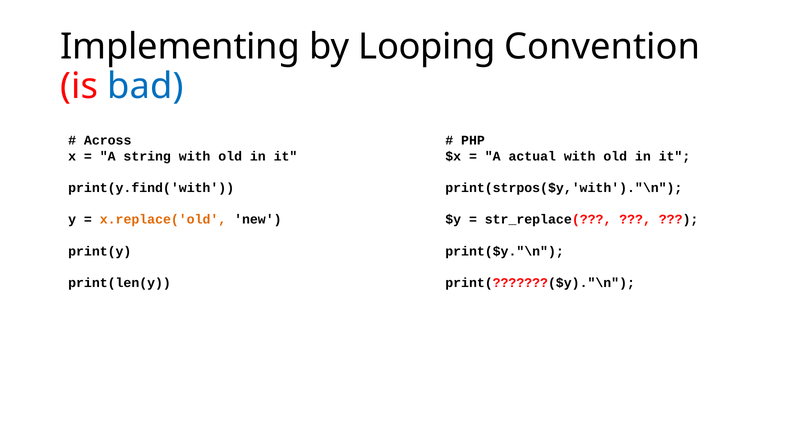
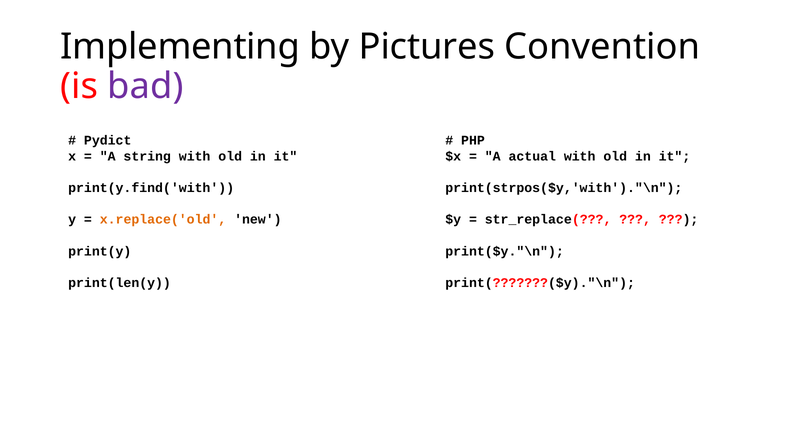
Looping: Looping -> Pictures
bad colour: blue -> purple
Across: Across -> Pydict
